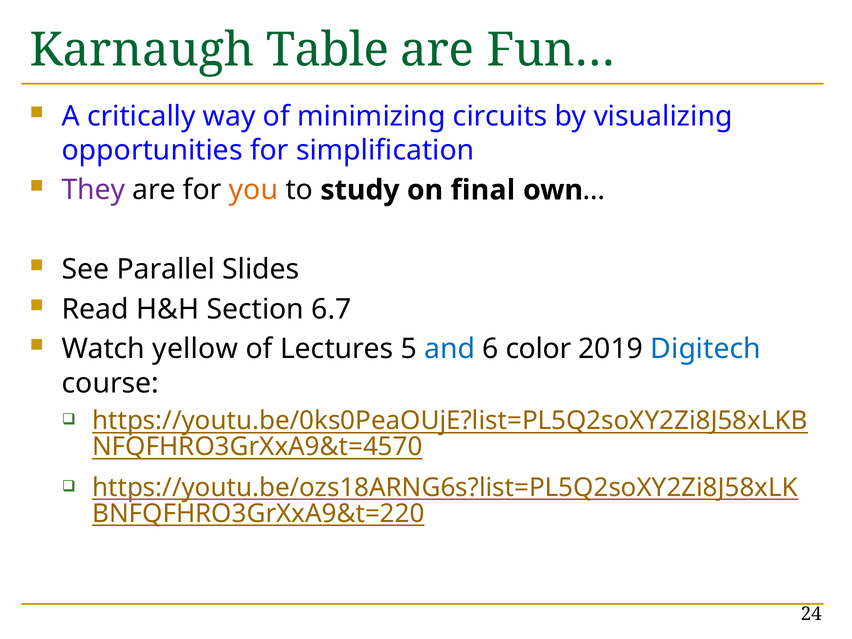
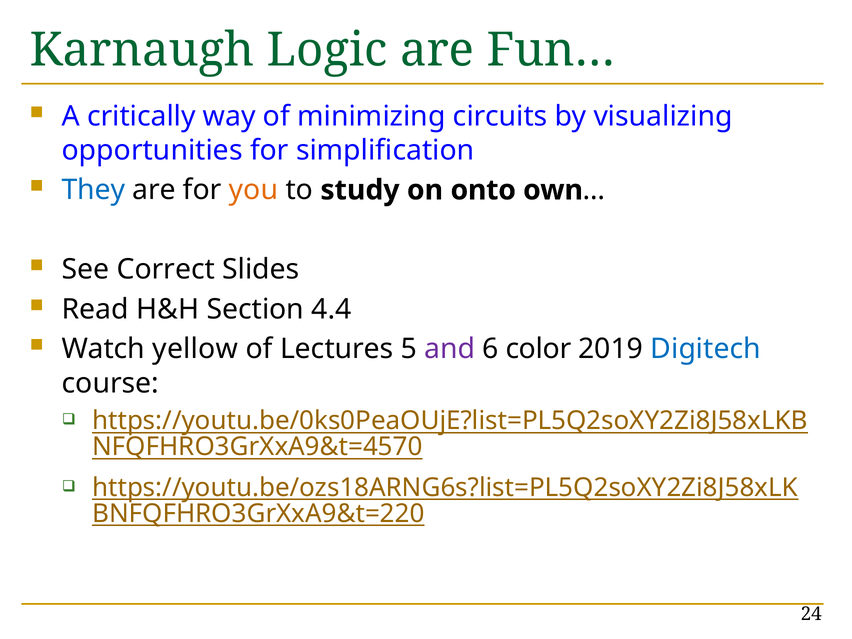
Table: Table -> Logic
They colour: purple -> blue
final: final -> onto
Parallel: Parallel -> Correct
6.7: 6.7 -> 4.4
and colour: blue -> purple
